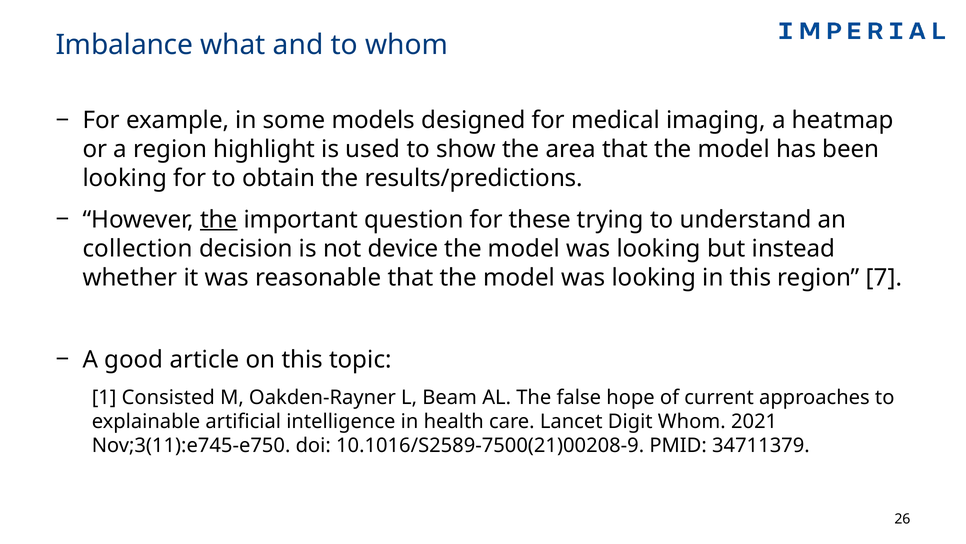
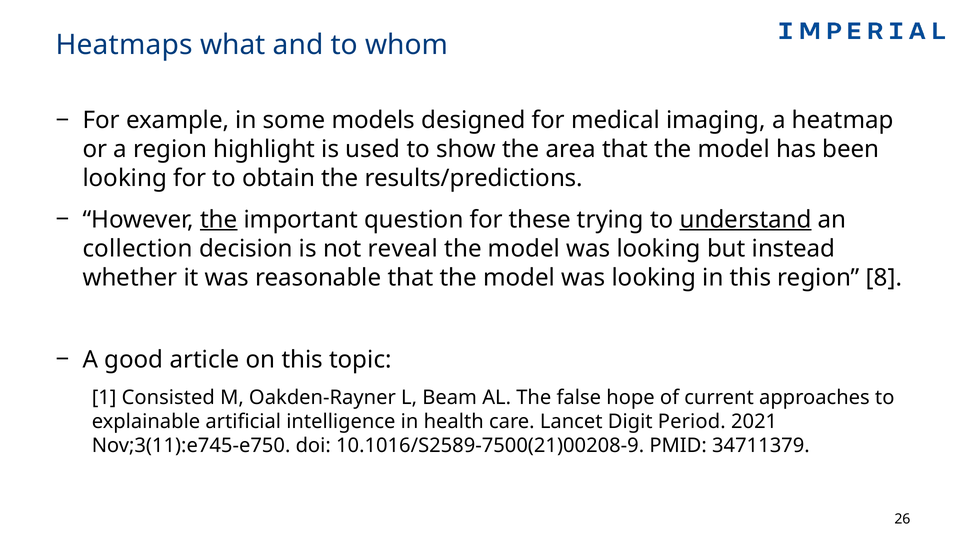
Imbalance: Imbalance -> Heatmaps
understand underline: none -> present
device: device -> reveal
7: 7 -> 8
Digit Whom: Whom -> Period
